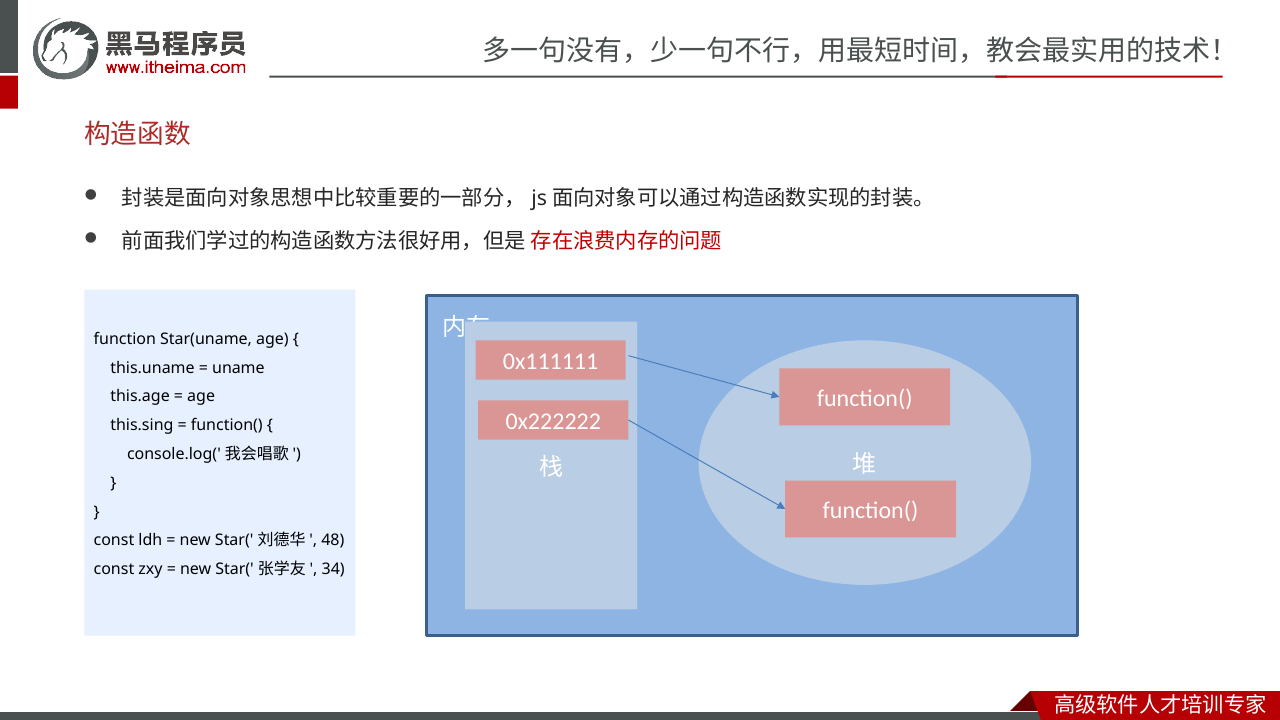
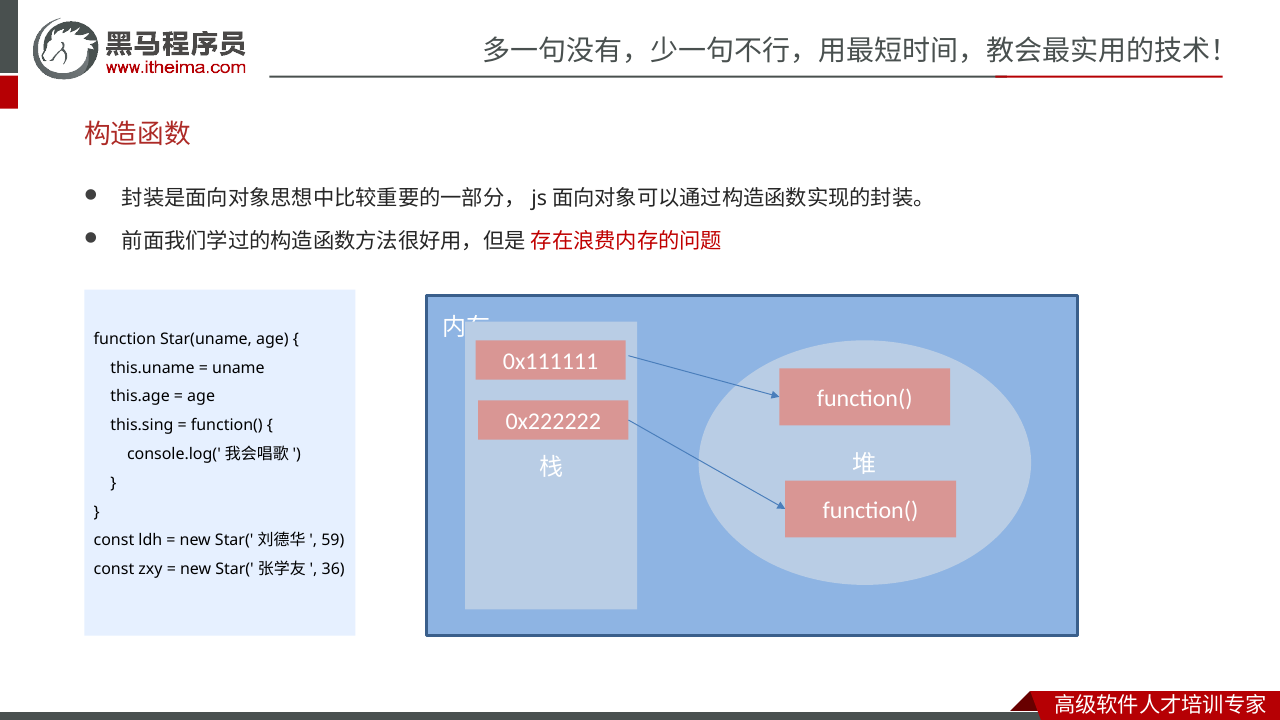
48: 48 -> 59
34: 34 -> 36
